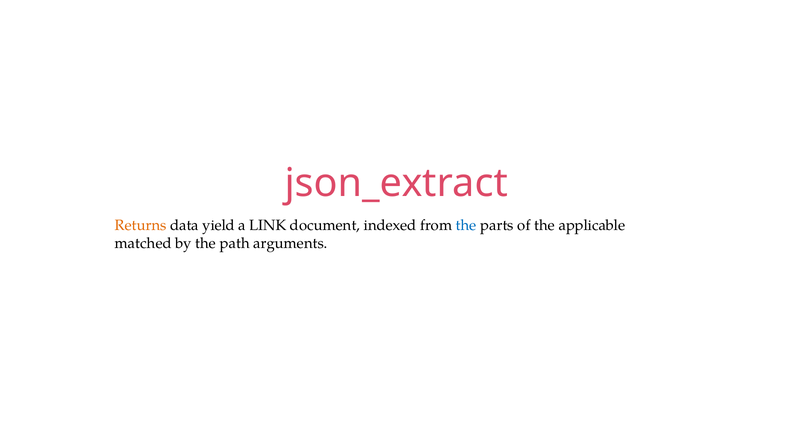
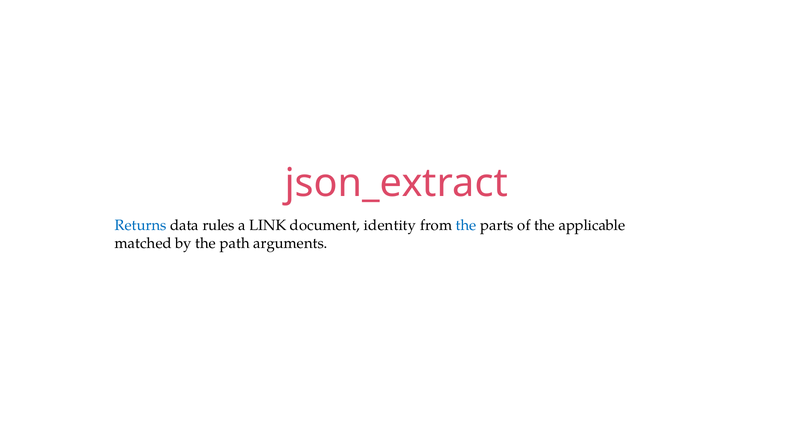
Returns colour: orange -> blue
yield: yield -> rules
indexed: indexed -> identity
